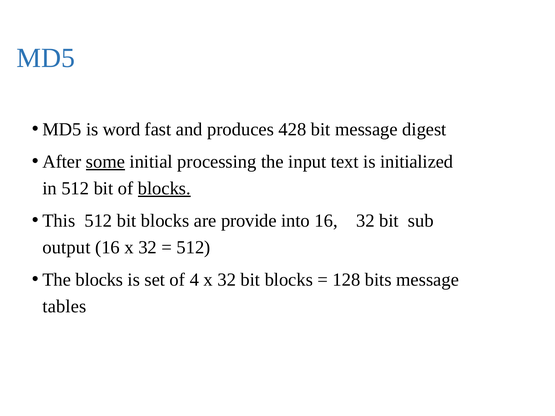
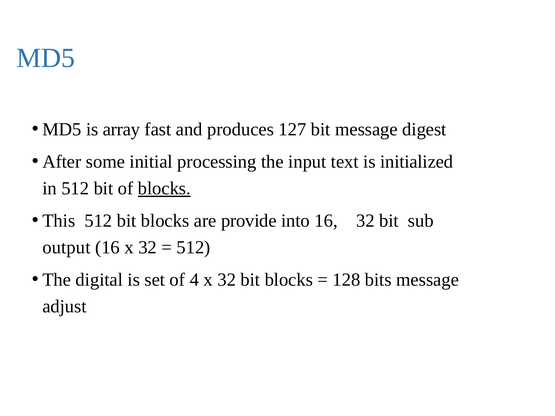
word: word -> array
428: 428 -> 127
some underline: present -> none
The blocks: blocks -> digital
tables: tables -> adjust
